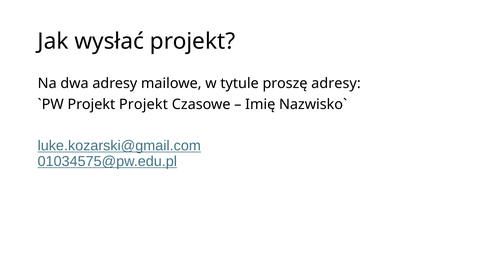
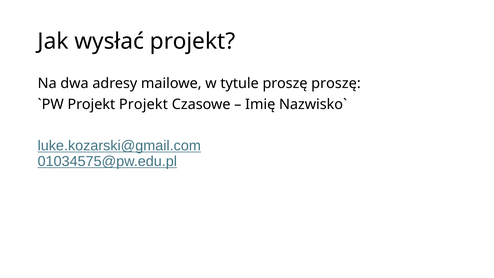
proszę adresy: adresy -> proszę
